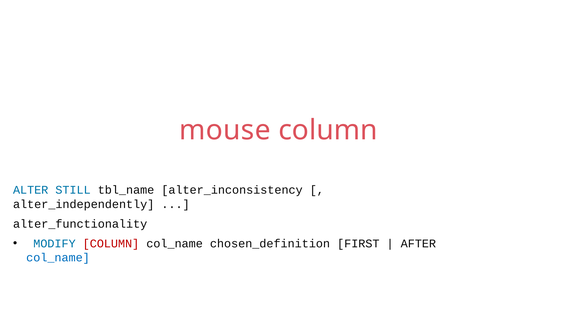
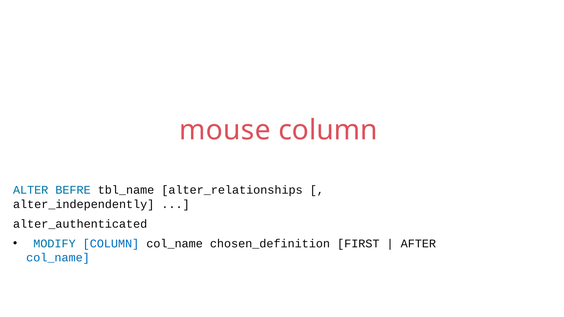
STILL: STILL -> BEFRE
alter_inconsistency: alter_inconsistency -> alter_relationships
alter_functionality: alter_functionality -> alter_authenticated
COLUMN at (111, 244) colour: red -> blue
